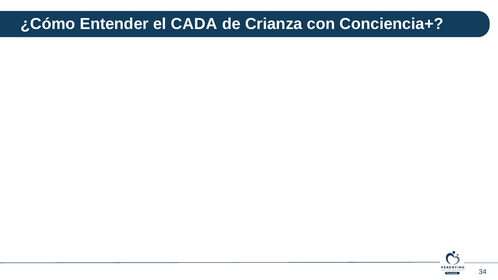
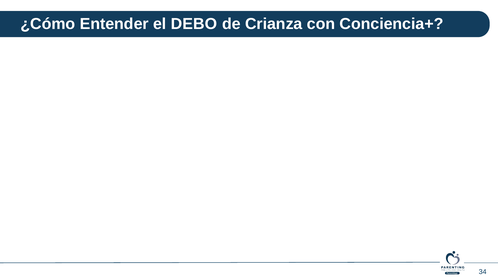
CADA: CADA -> DEBO
